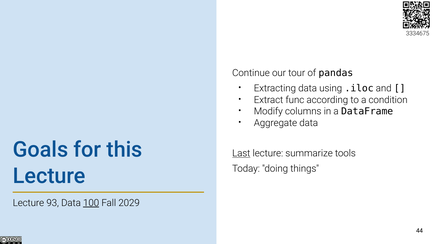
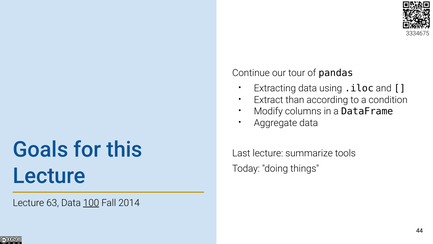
func: func -> than
Last underline: present -> none
93: 93 -> 63
2029: 2029 -> 2014
